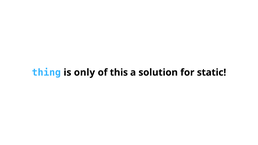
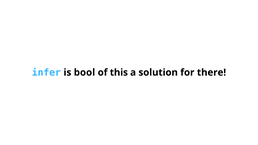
thing: thing -> infer
only: only -> bool
static: static -> there
